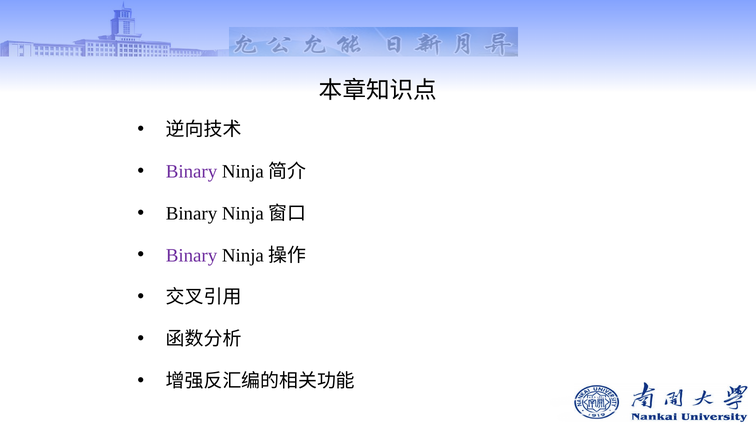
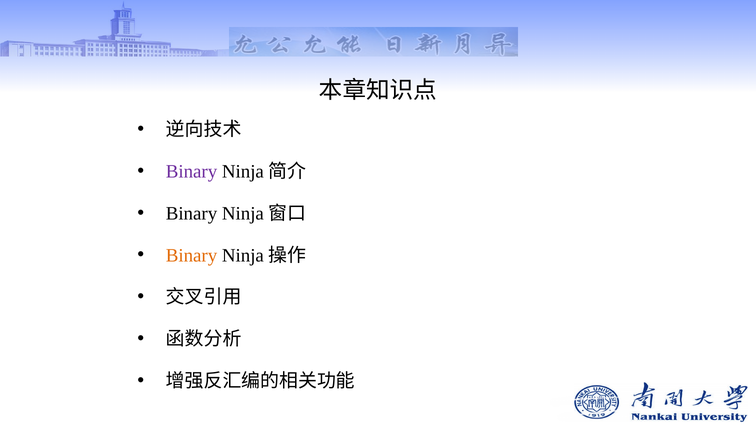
Binary at (192, 255) colour: purple -> orange
